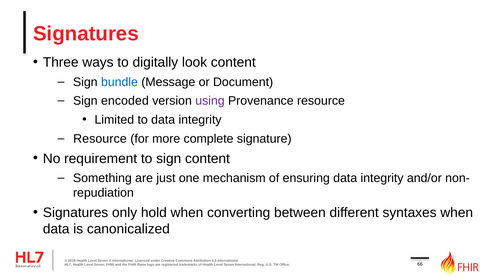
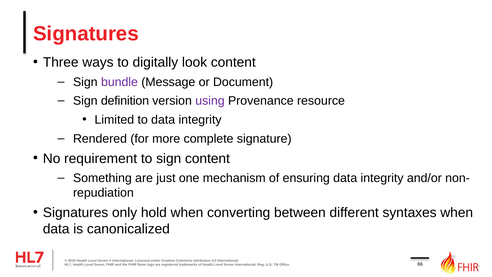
bundle colour: blue -> purple
encoded: encoded -> definition
Resource at (100, 139): Resource -> Rendered
